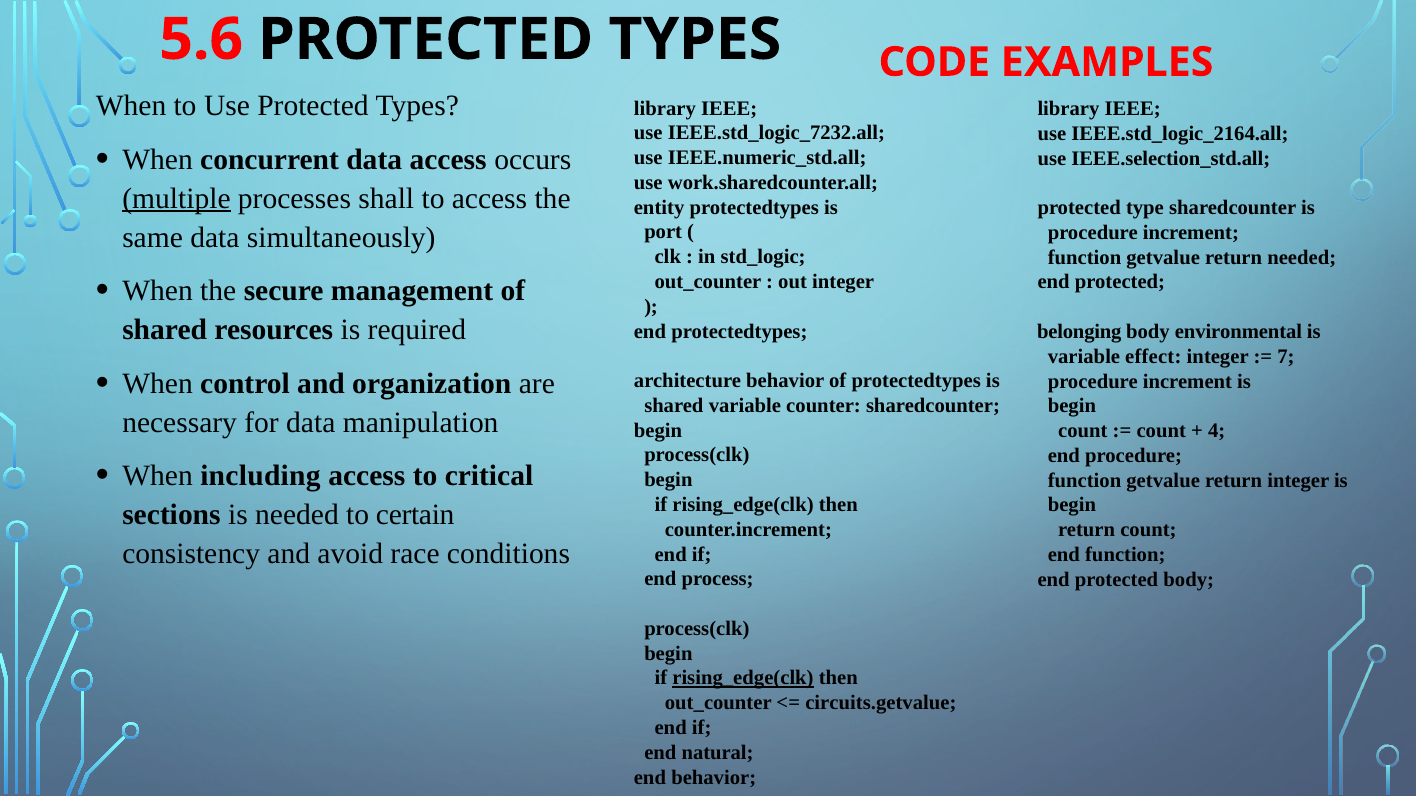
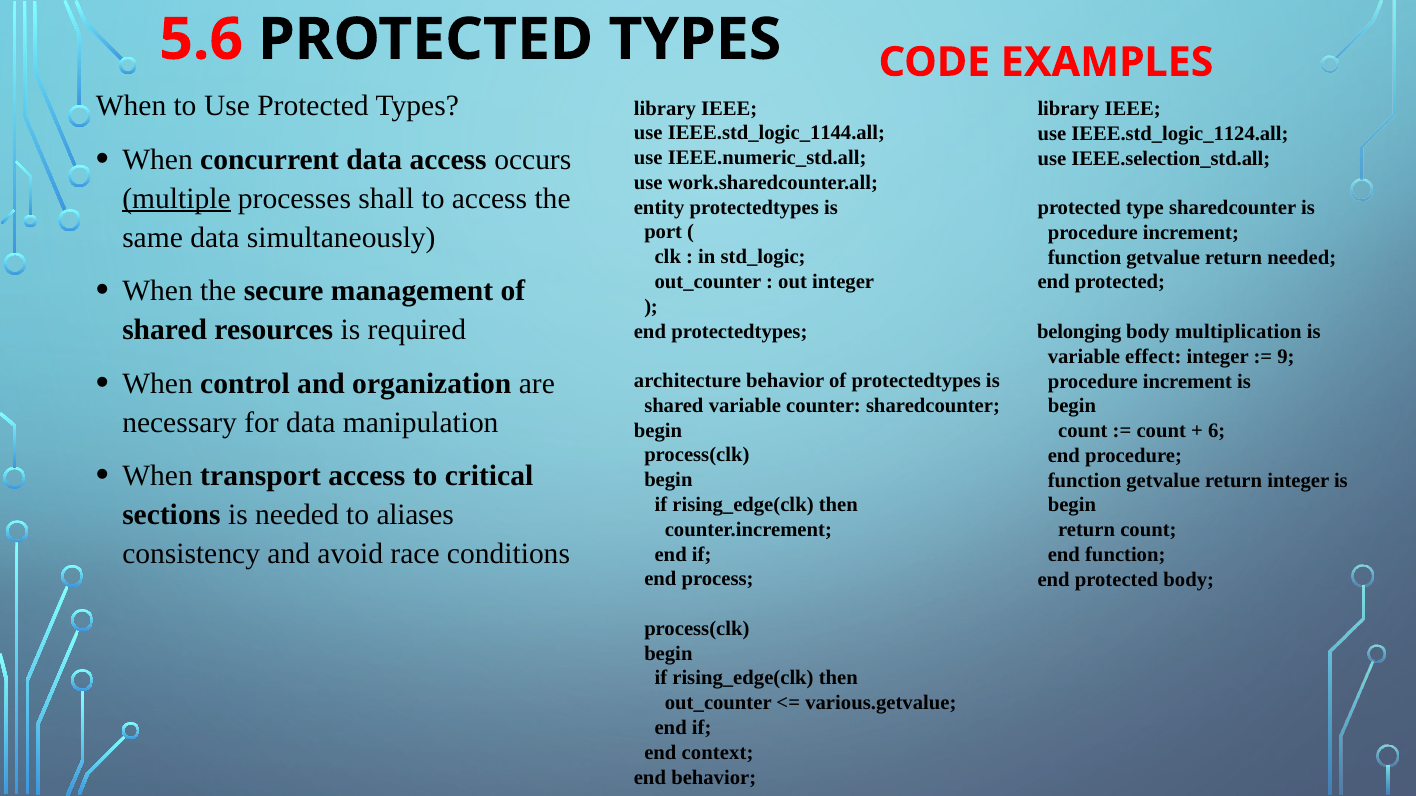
IEEE.std_logic_7232.all: IEEE.std_logic_7232.all -> IEEE.std_logic_1144.all
IEEE.std_logic_2164.all: IEEE.std_logic_2164.all -> IEEE.std_logic_1124.all
environmental: environmental -> multiplication
7: 7 -> 9
4: 4 -> 6
including: including -> transport
certain: certain -> aliases
rising_edge(clk at (743, 679) underline: present -> none
circuits.getvalue: circuits.getvalue -> various.getvalue
natural: natural -> context
